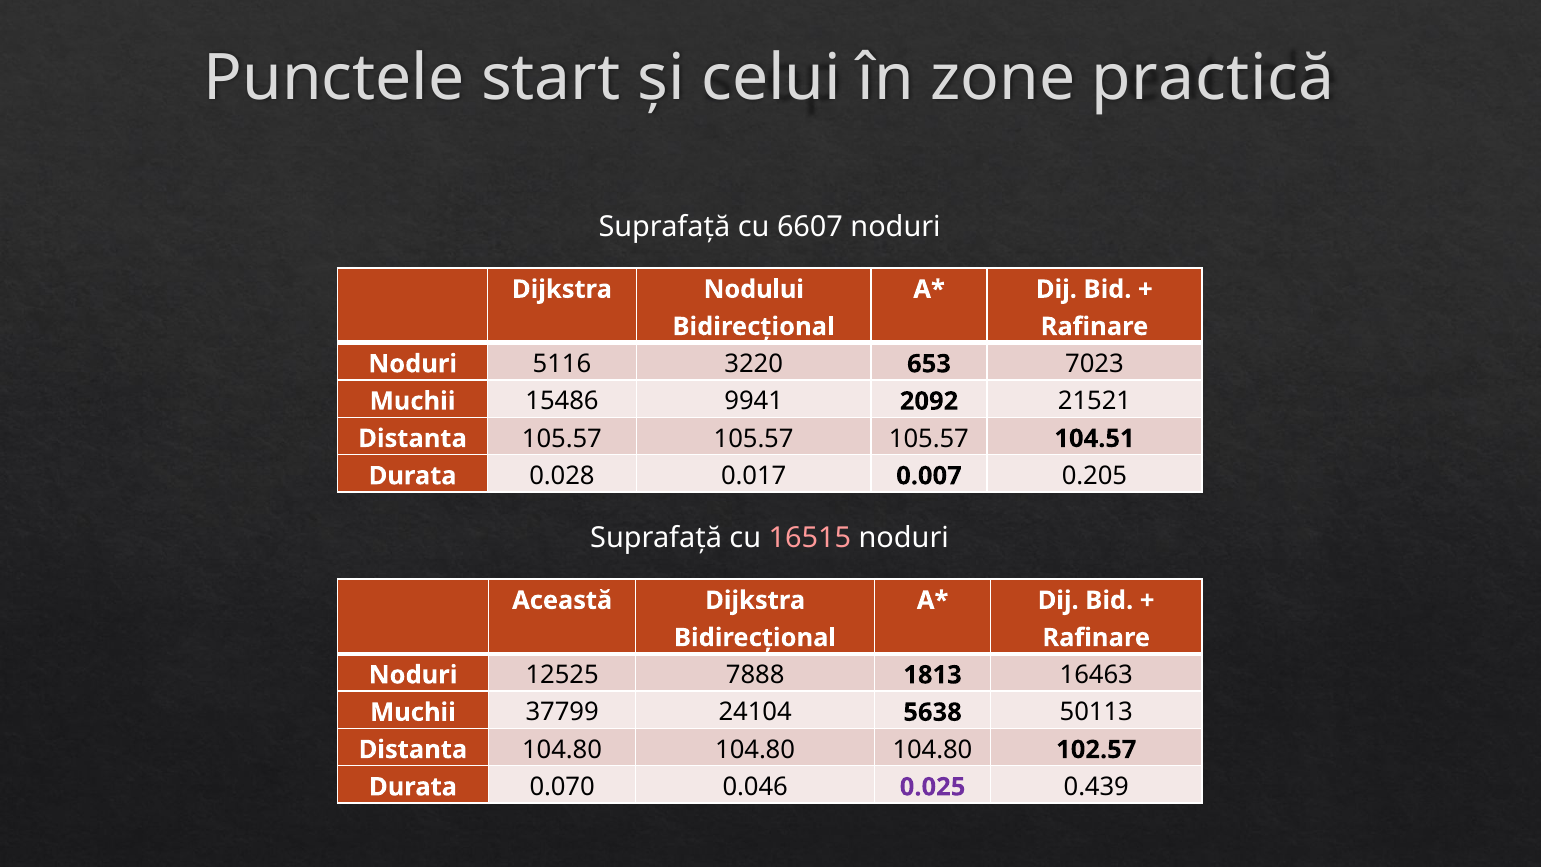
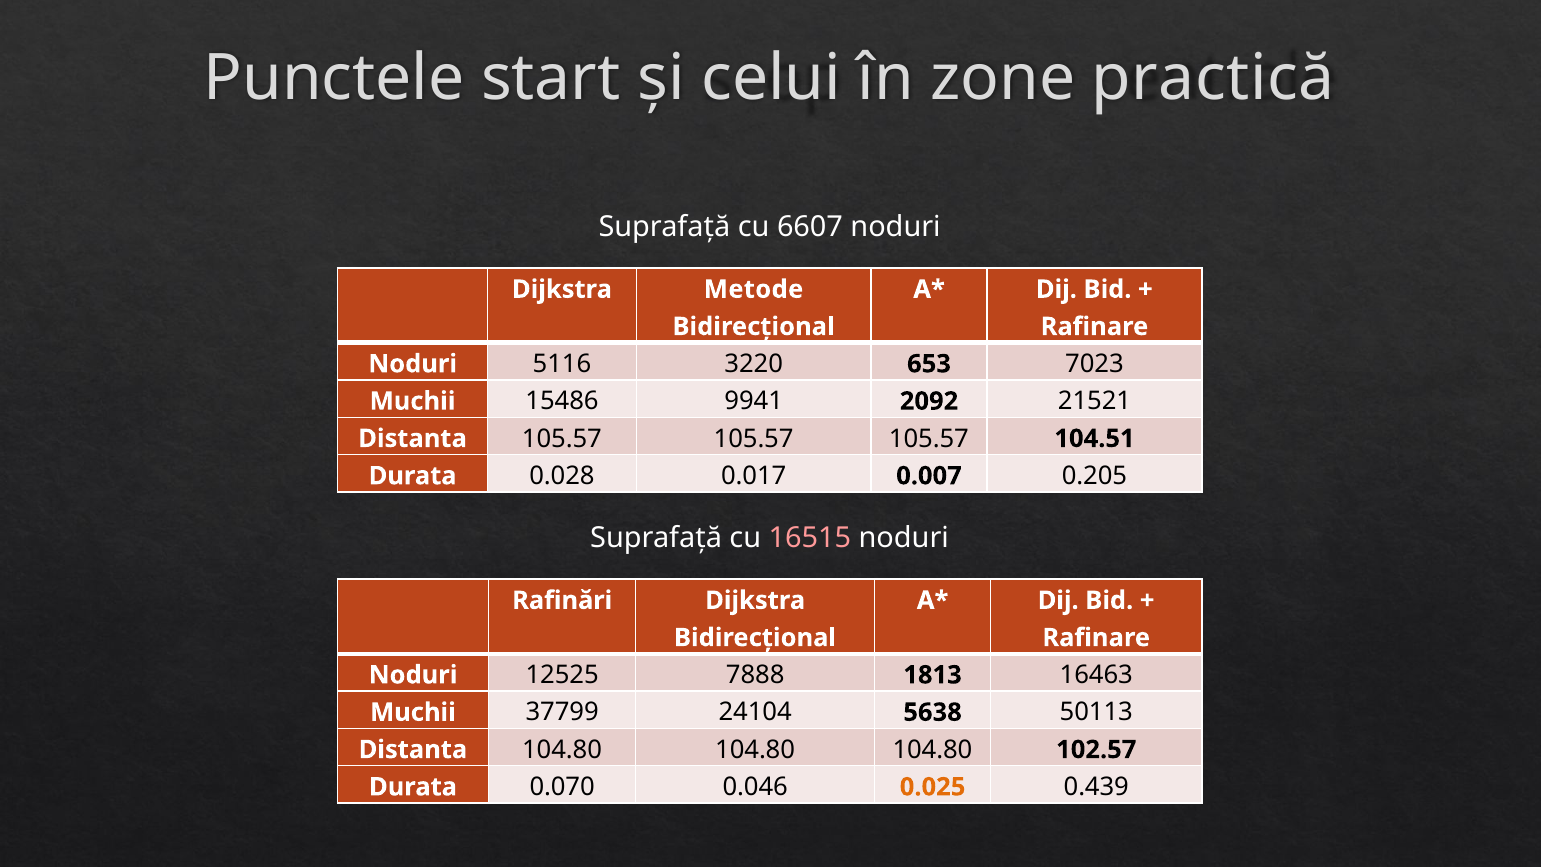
Nodului: Nodului -> Metode
Această: Această -> Rafinări
0.025 colour: purple -> orange
